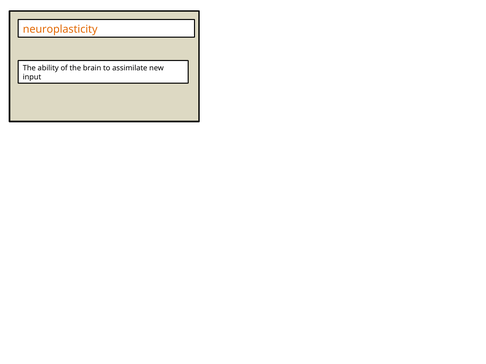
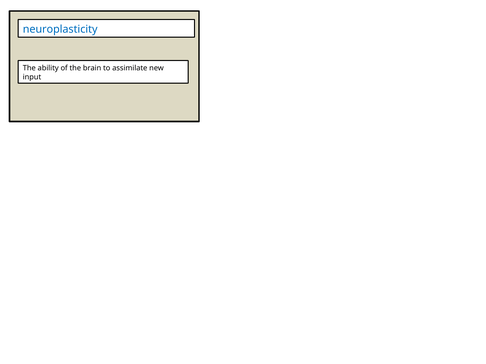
neuroplasticity colour: orange -> blue
